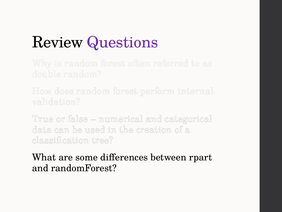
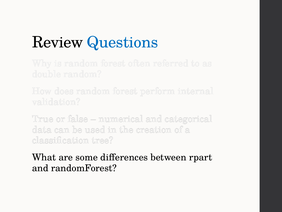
Questions colour: purple -> blue
